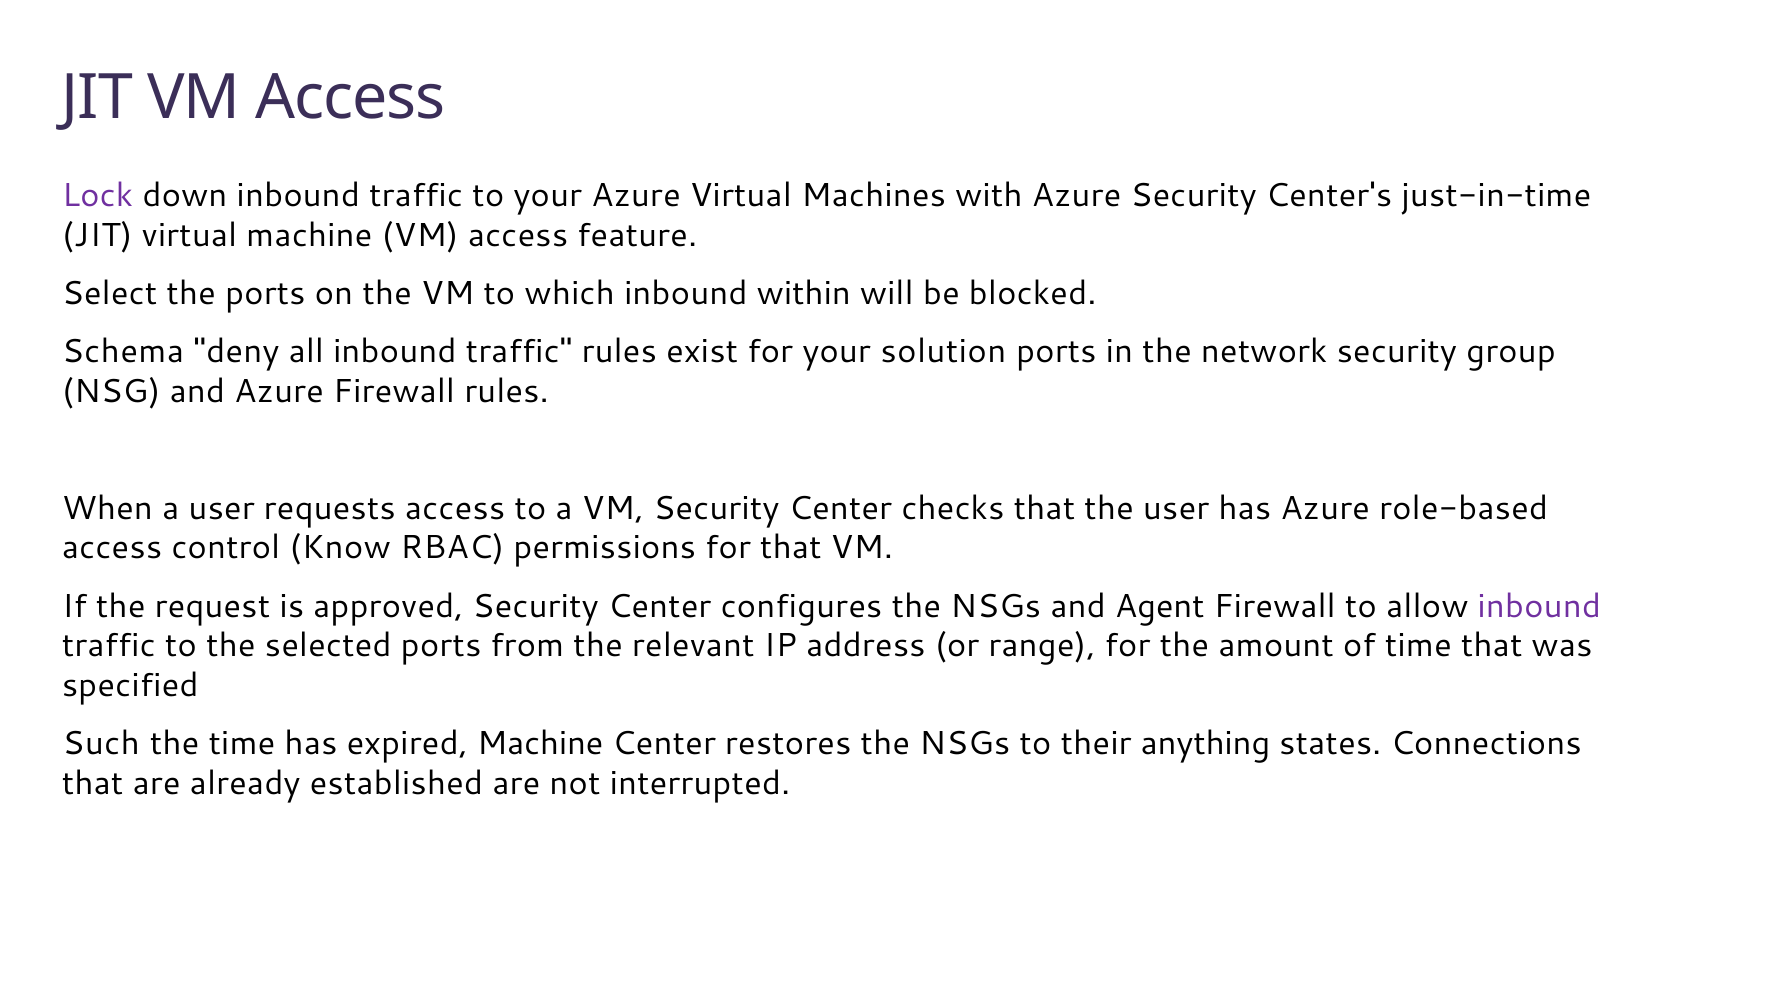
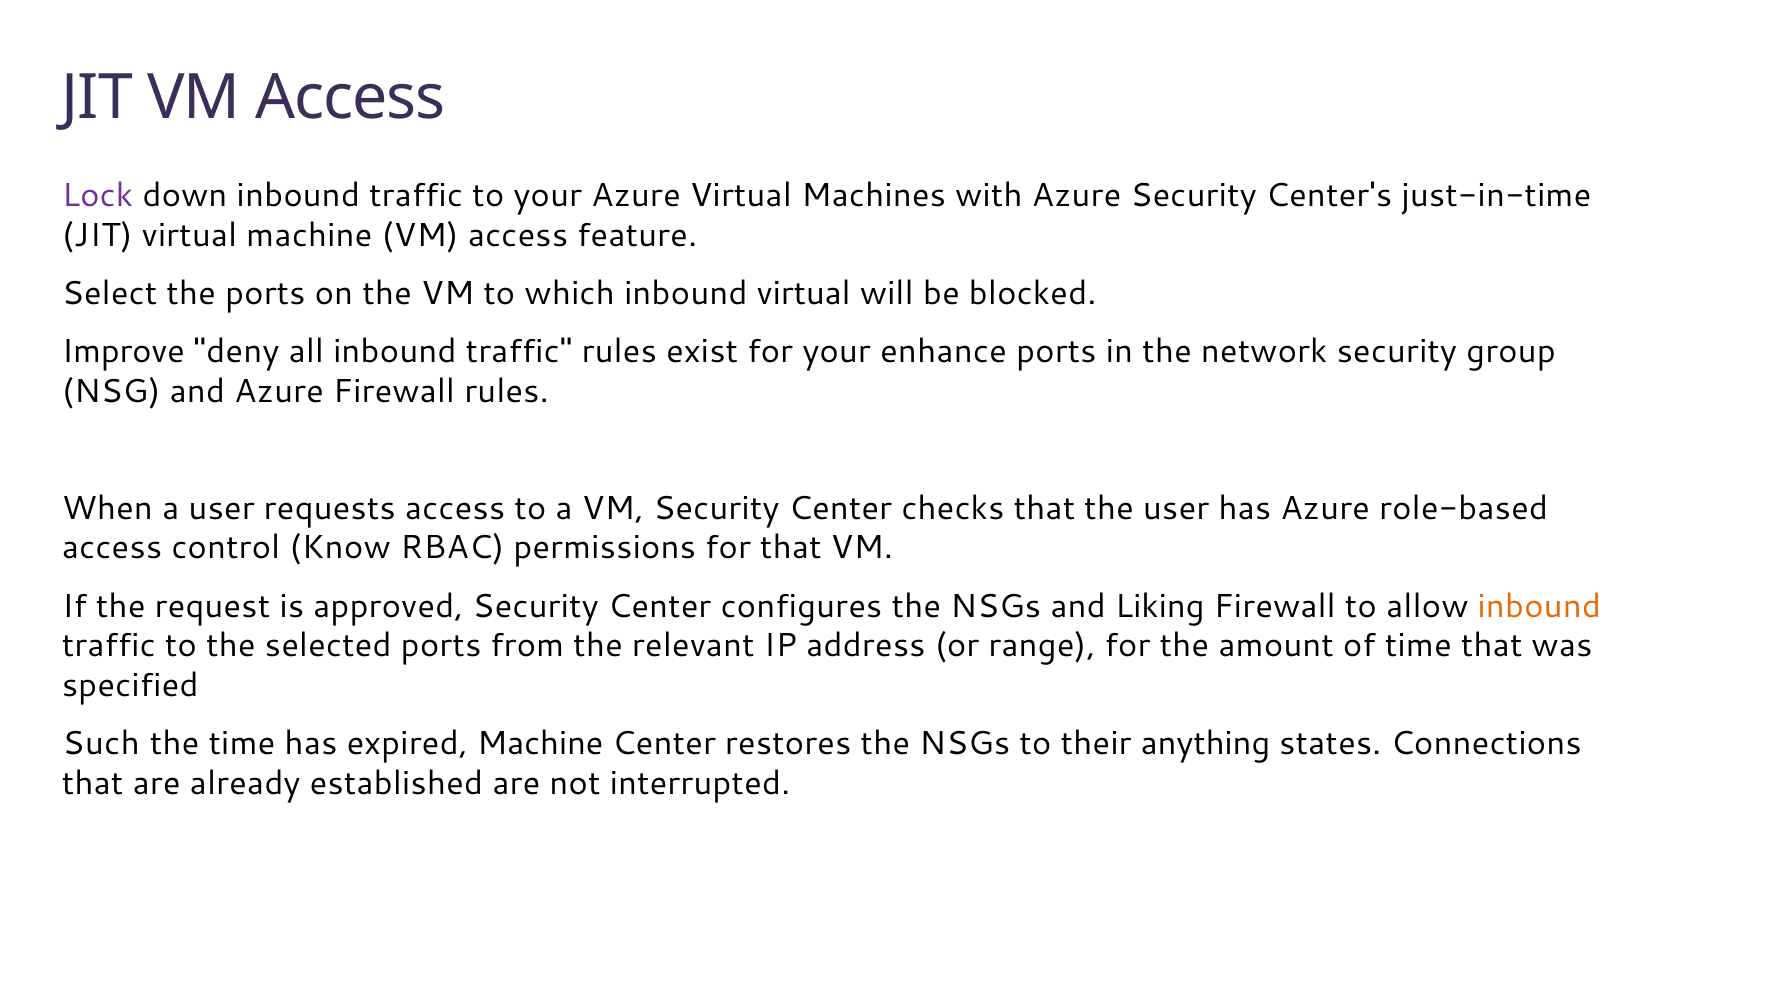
inbound within: within -> virtual
Schema: Schema -> Improve
solution: solution -> enhance
Agent: Agent -> Liking
inbound at (1539, 606) colour: purple -> orange
